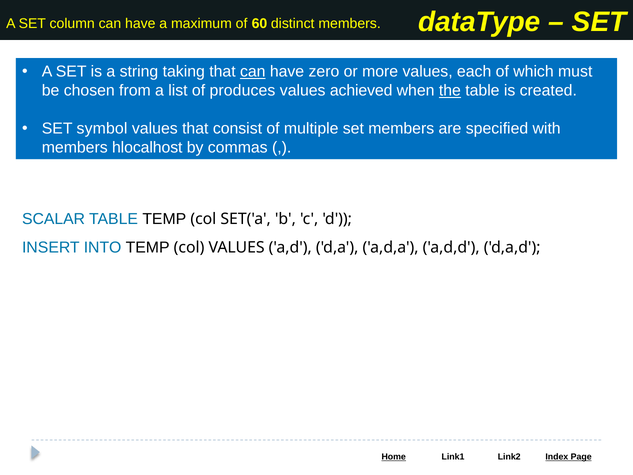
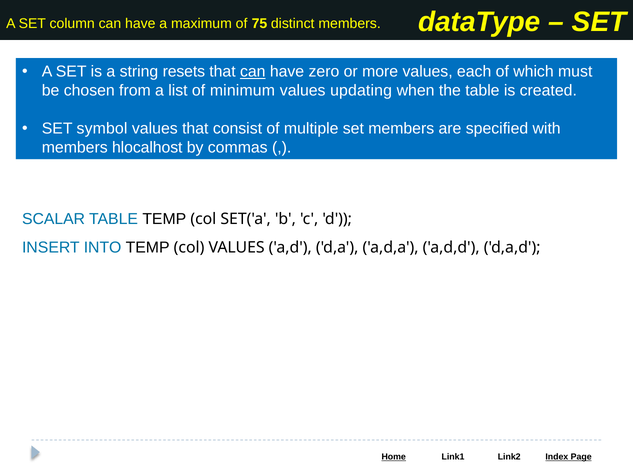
60: 60 -> 75
taking: taking -> resets
produces: produces -> minimum
achieved: achieved -> updating
the underline: present -> none
